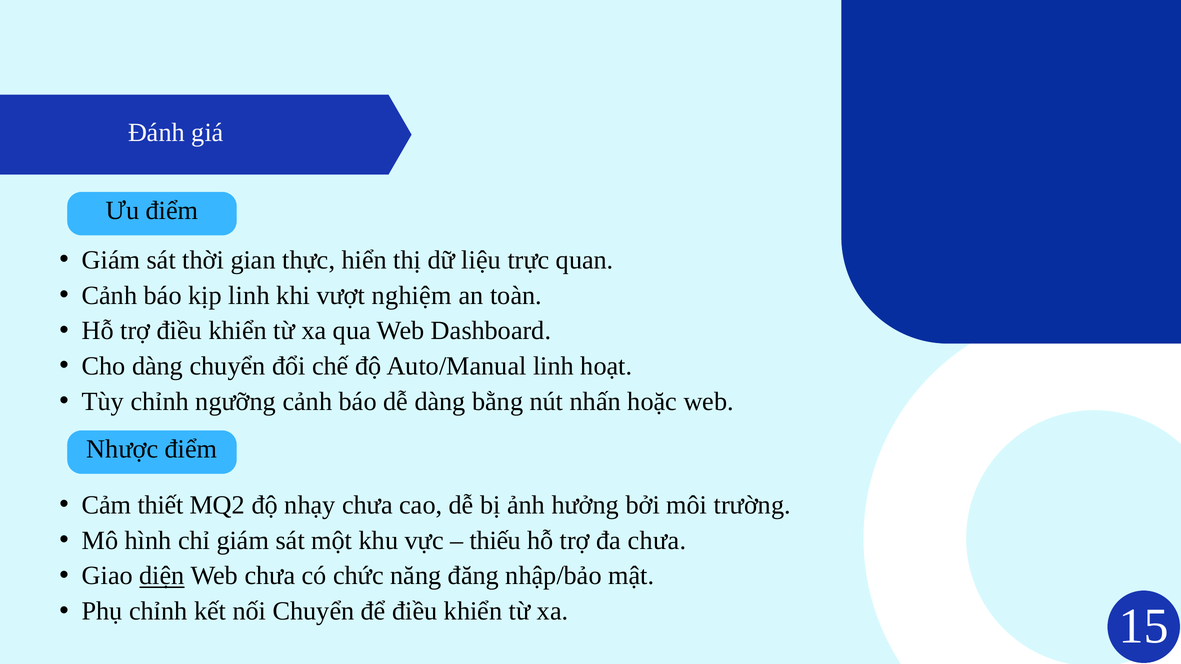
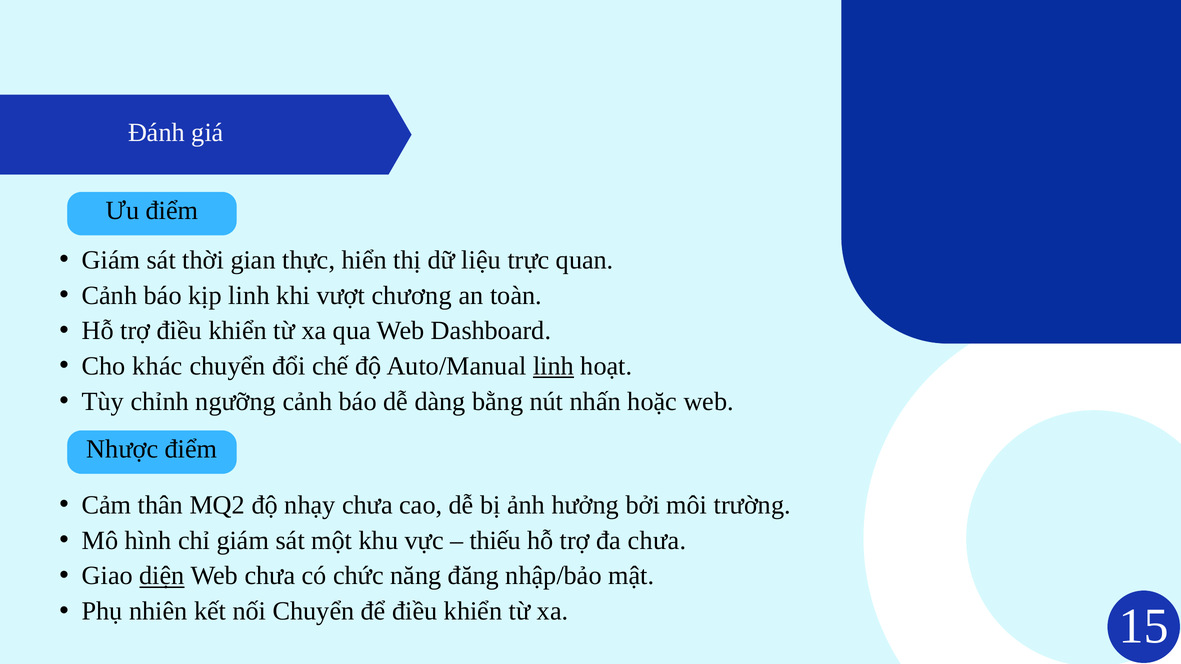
nghiệm: nghiệm -> chương
Cho dàng: dàng -> khác
linh at (554, 366) underline: none -> present
thiết: thiết -> thân
Phụ chỉnh: chỉnh -> nhiên
